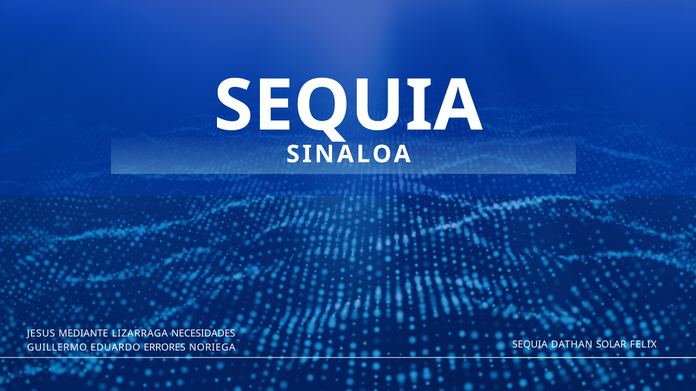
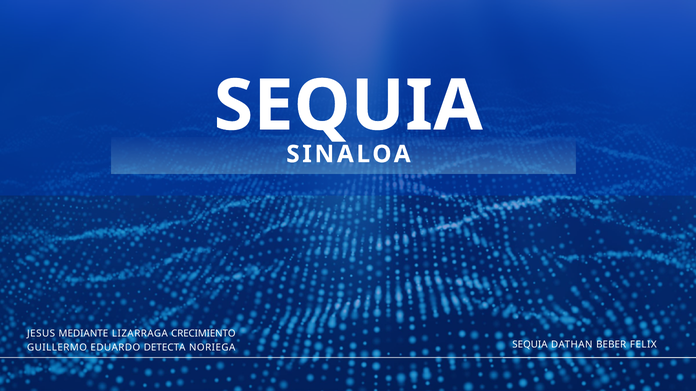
NECESIDADES: NECESIDADES -> CRECIMIENTO
ERRORES: ERRORES -> DETECTA
SOLAR: SOLAR -> BEBER
